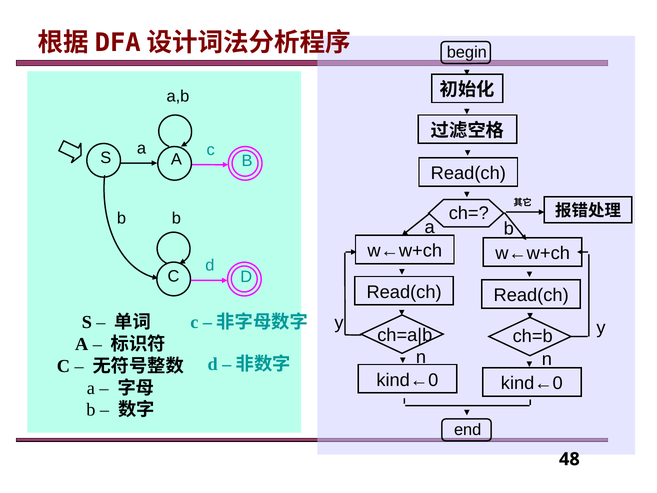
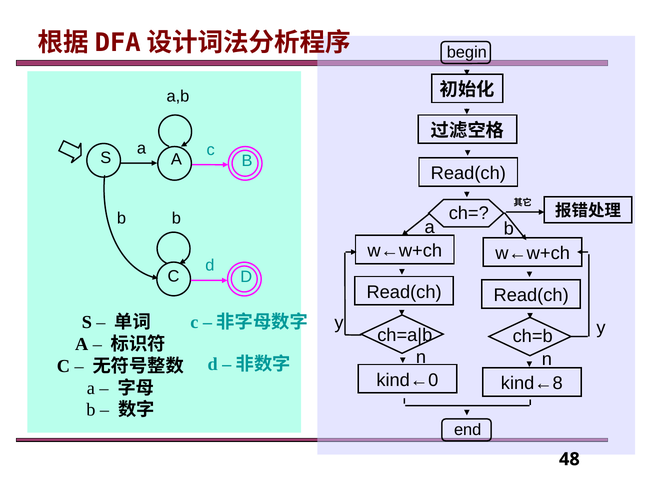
kind←0 kind←0: kind←0 -> kind←8
